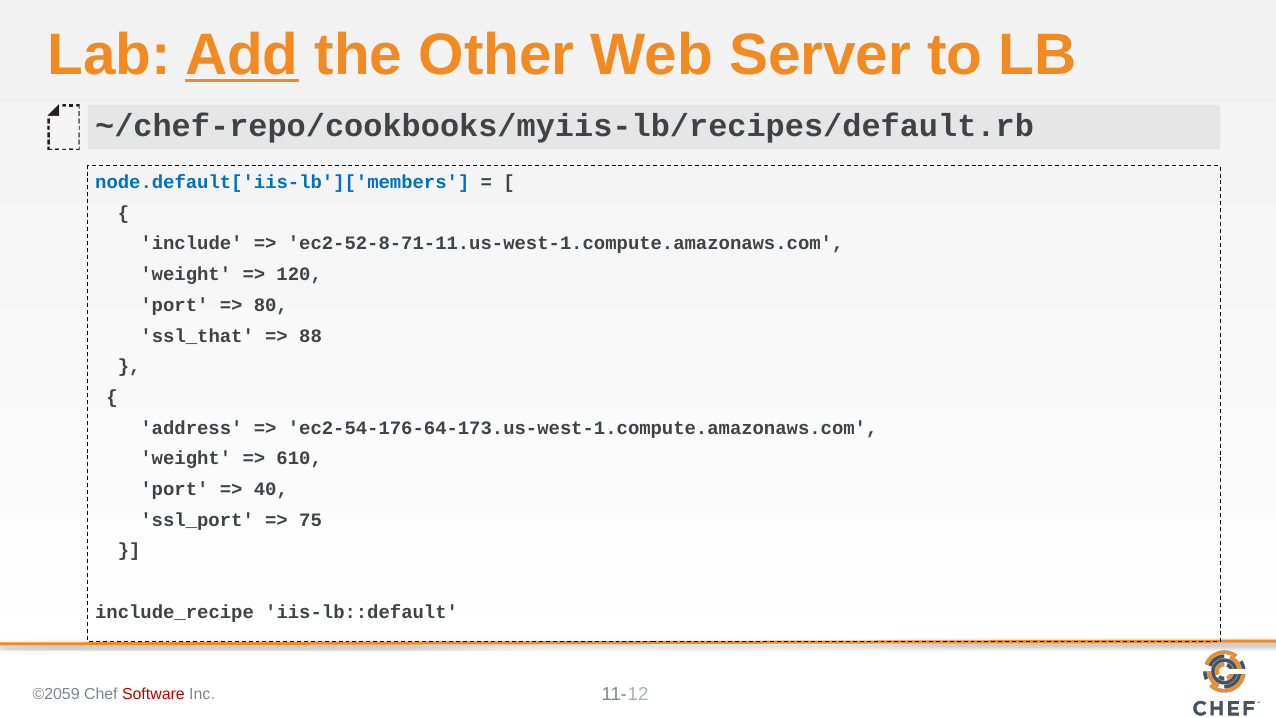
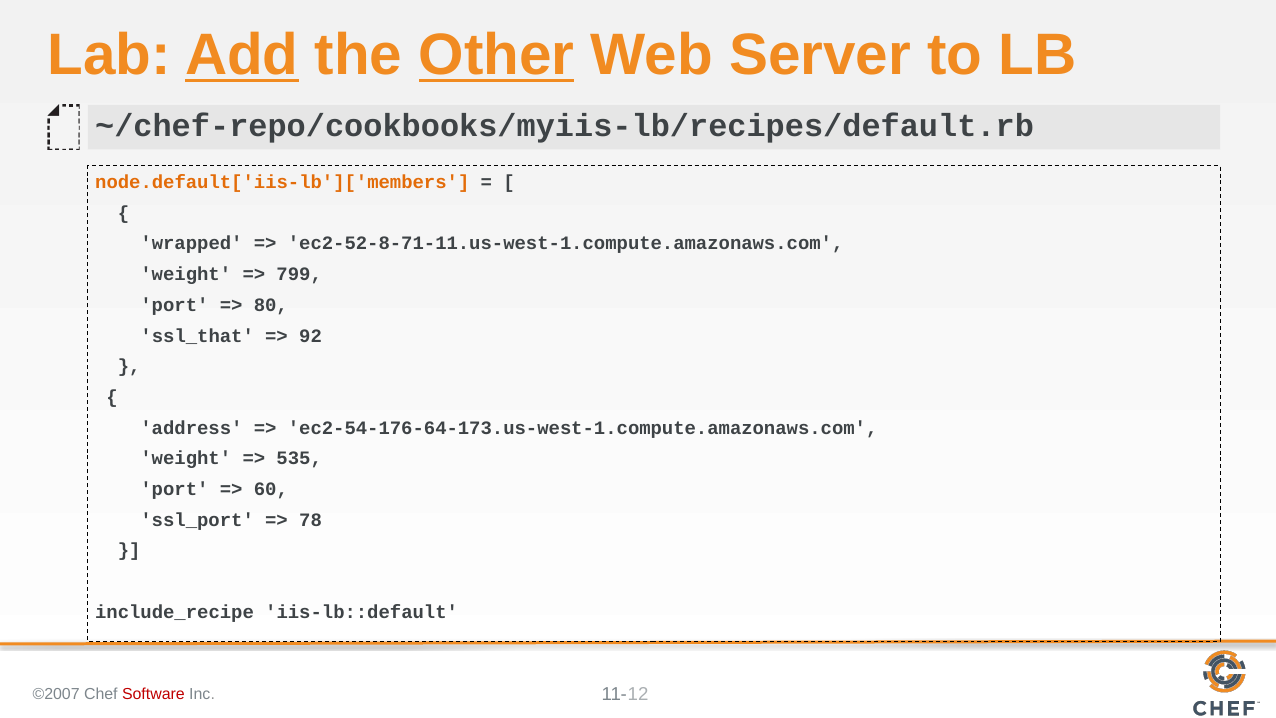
Other underline: none -> present
node.default['iis-lb']['members colour: blue -> orange
include: include -> wrapped
120: 120 -> 799
88: 88 -> 92
610: 610 -> 535
40: 40 -> 60
75: 75 -> 78
©2059: ©2059 -> ©2007
